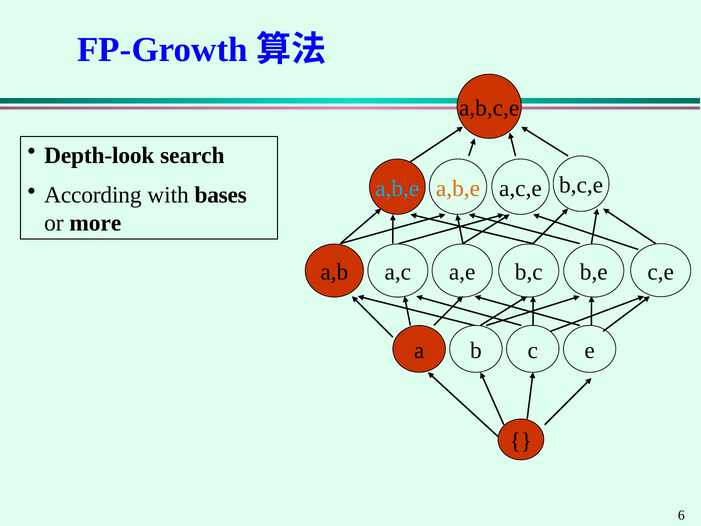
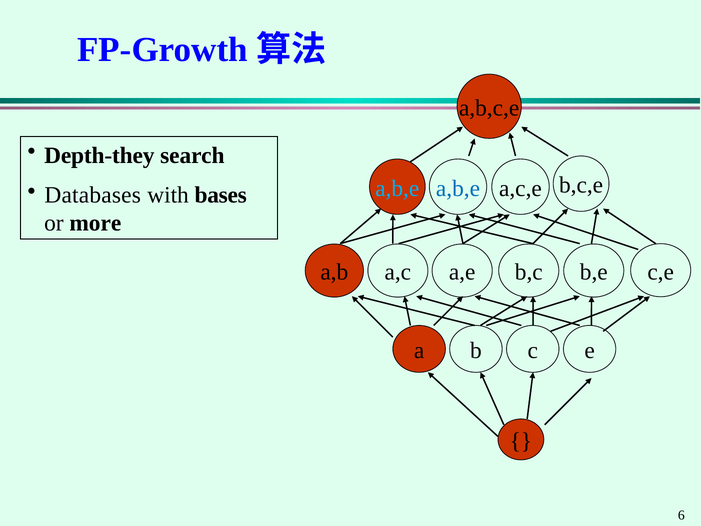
Depth-look: Depth-look -> Depth-they
a,b,e at (458, 188) colour: orange -> blue
According: According -> Databases
